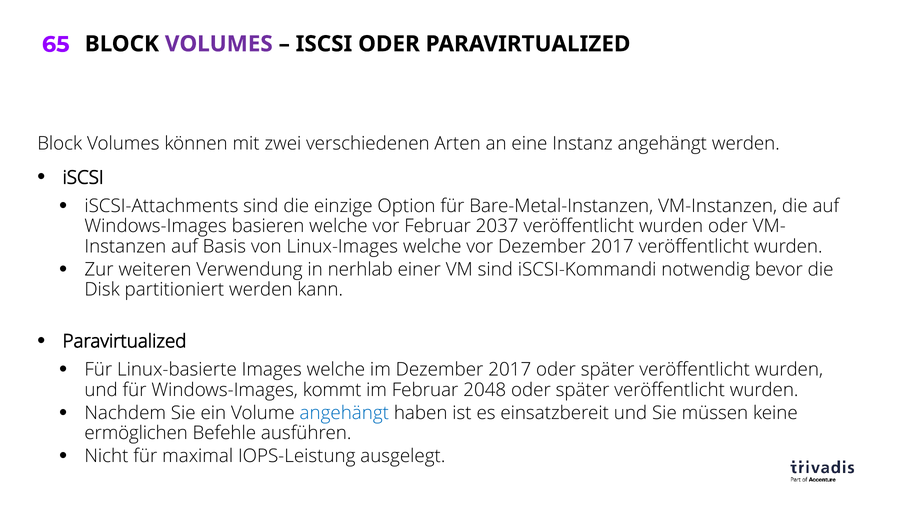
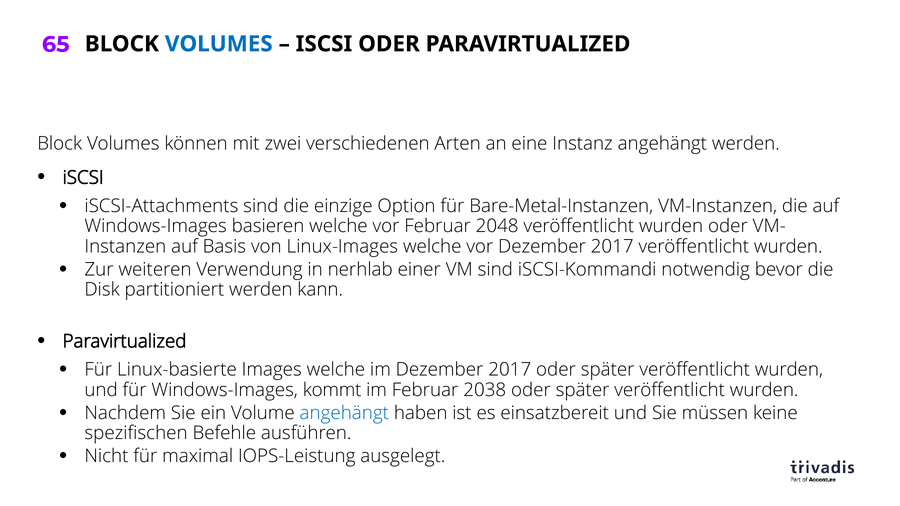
VOLUMES at (219, 44) colour: purple -> blue
2037: 2037 -> 2048
2048: 2048 -> 2038
ermöglichen: ermöglichen -> spezifischen
